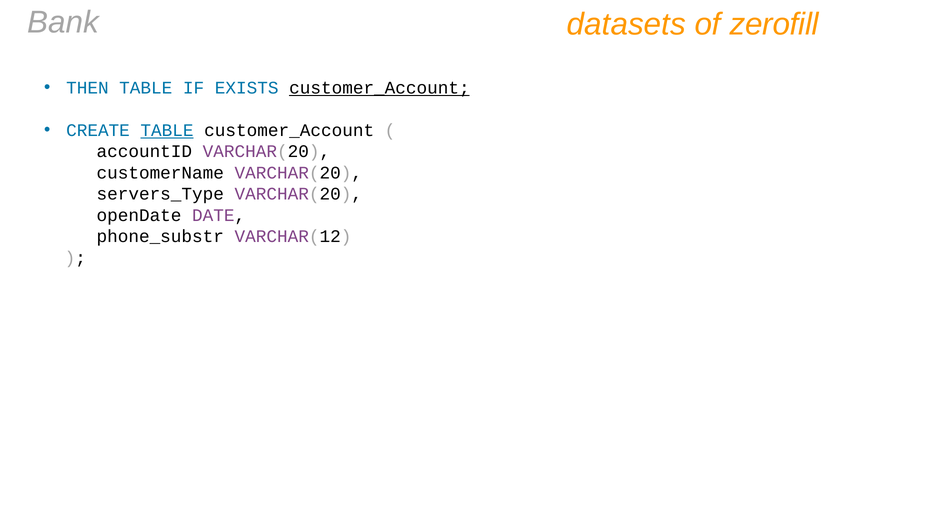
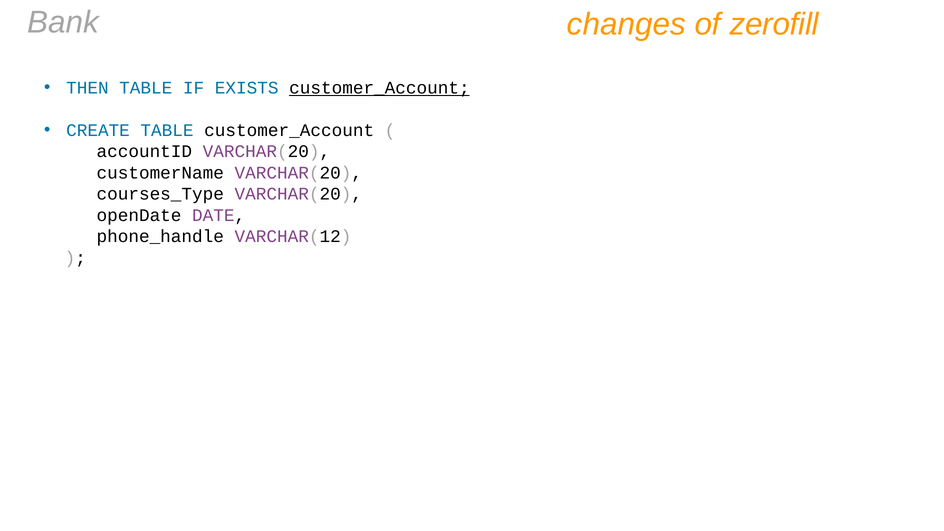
datasets: datasets -> changes
TABLE at (167, 130) underline: present -> none
servers_Type: servers_Type -> courses_Type
phone_substr: phone_substr -> phone_handle
